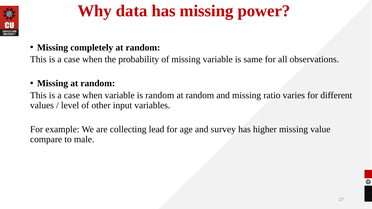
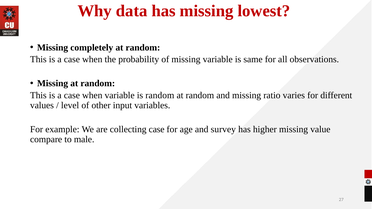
power: power -> lowest
collecting lead: lead -> case
